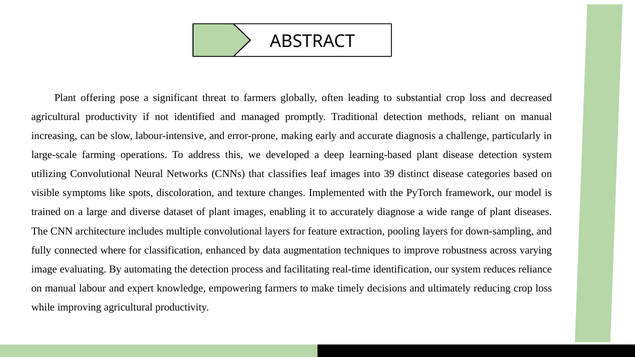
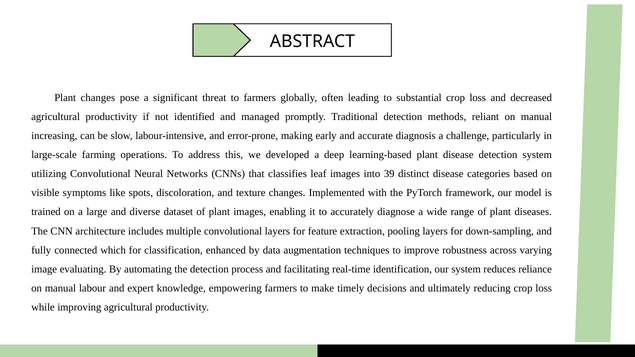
Plant offering: offering -> changes
where: where -> which
